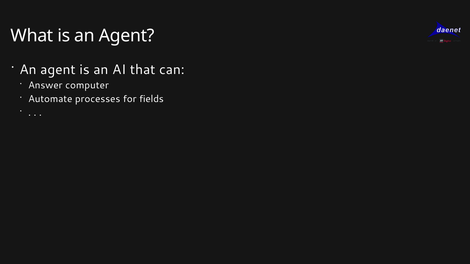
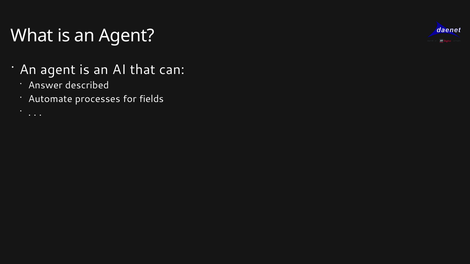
computer: computer -> described
